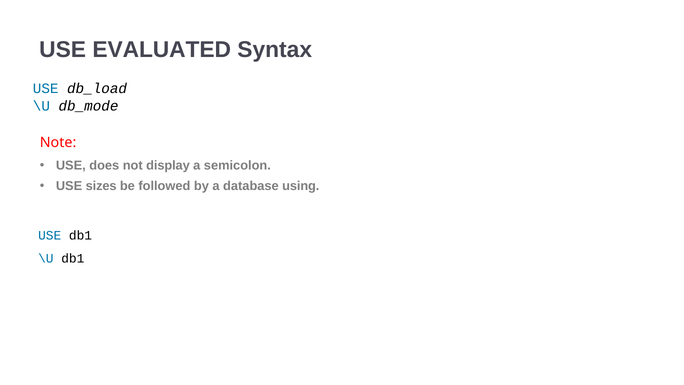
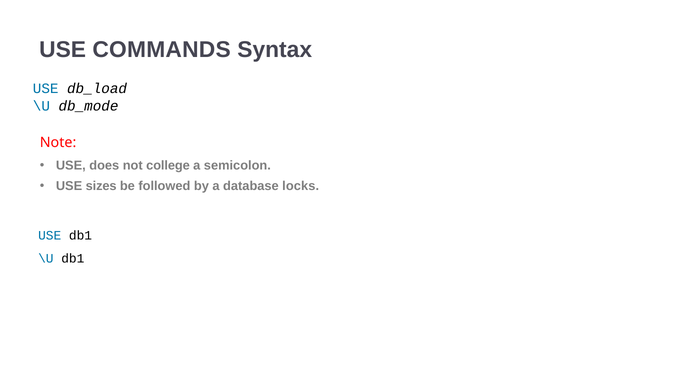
EVALUATED: EVALUATED -> COMMANDS
display: display -> college
using: using -> locks
